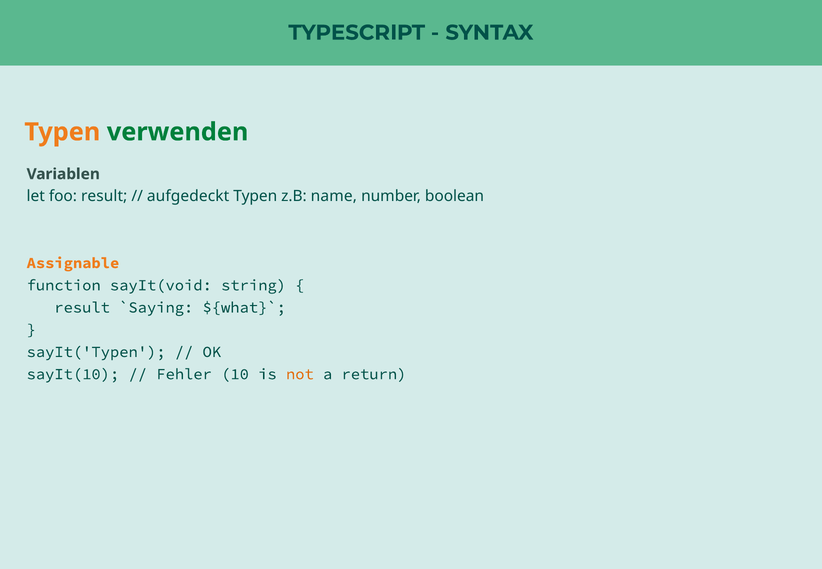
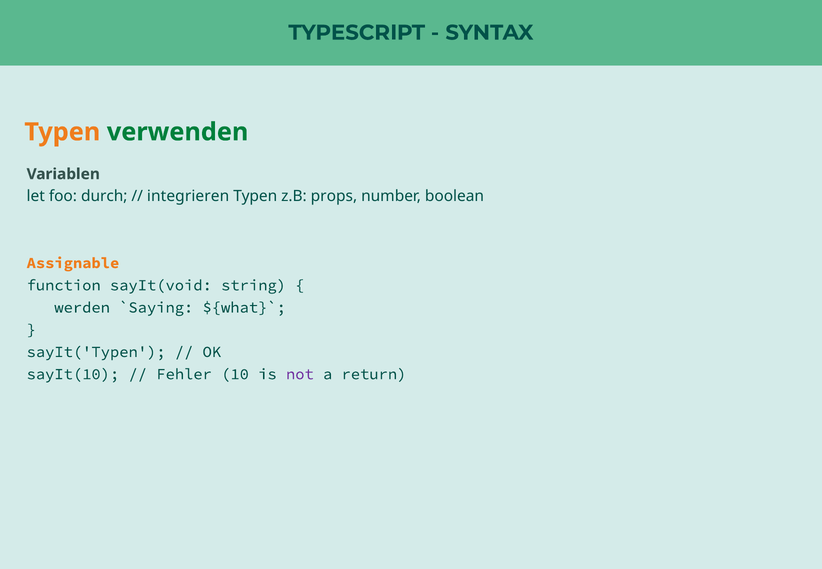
foo result: result -> durch
aufgedeckt: aufgedeckt -> integrieren
name: name -> props
result at (82, 307): result -> werden
not colour: orange -> purple
